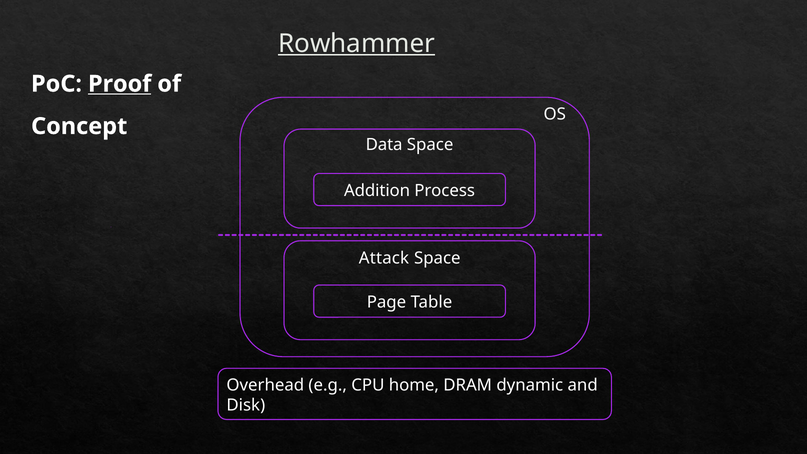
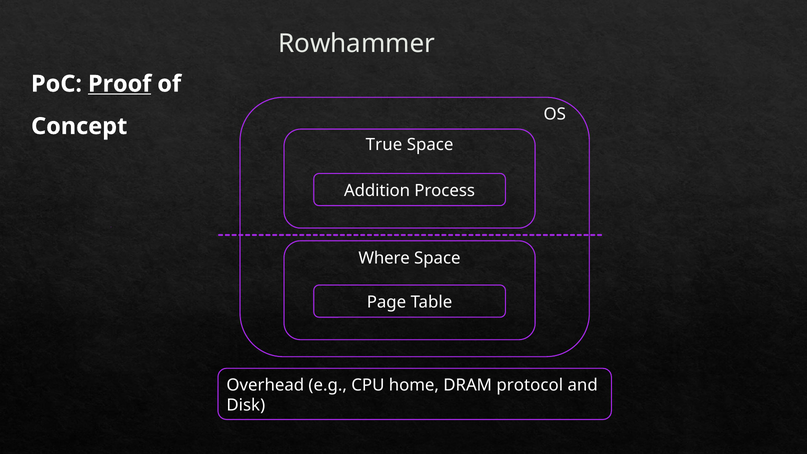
Rowhammer underline: present -> none
Data: Data -> True
Attack: Attack -> Where
dynamic: dynamic -> protocol
